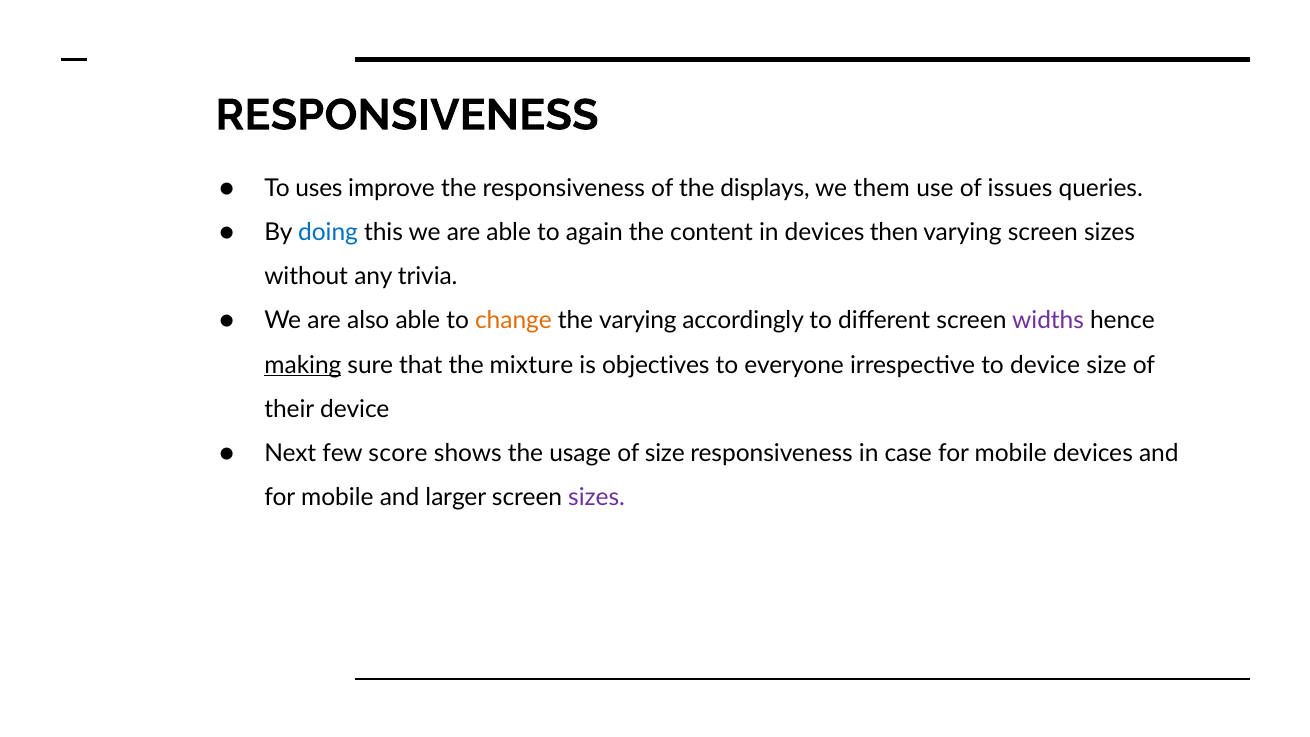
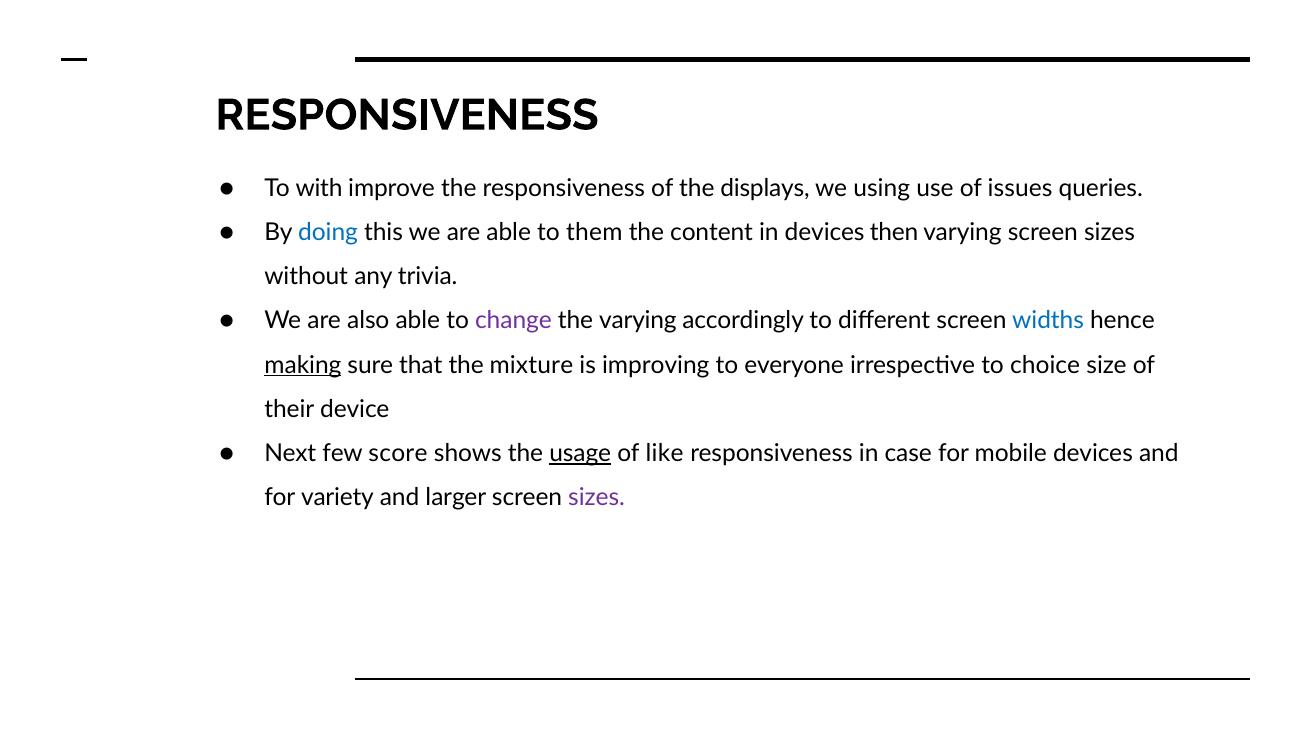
uses: uses -> with
them: them -> using
again: again -> them
change colour: orange -> purple
widths colour: purple -> blue
objectives: objectives -> improving
to device: device -> choice
usage underline: none -> present
of size: size -> like
mobile at (337, 498): mobile -> variety
